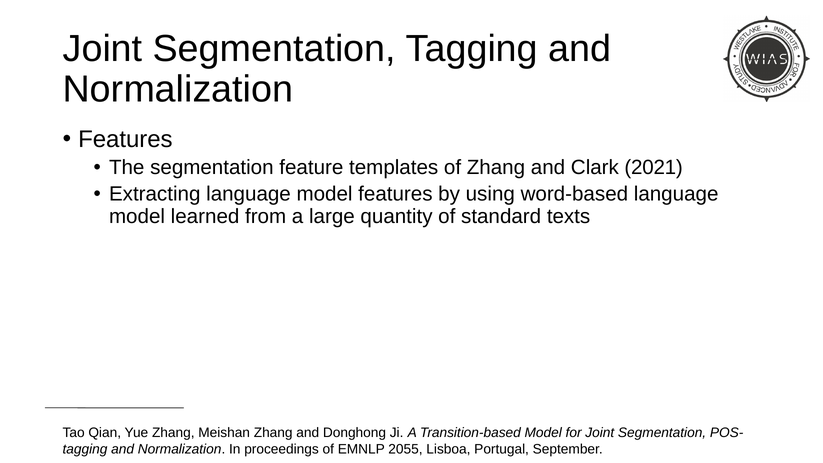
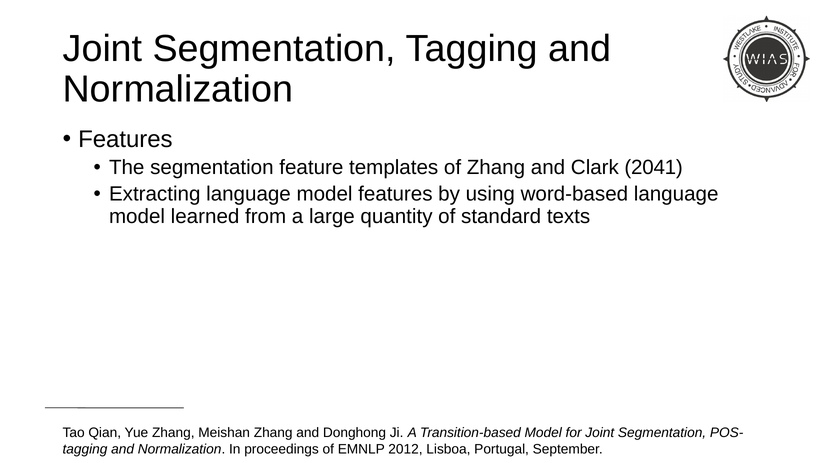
2021: 2021 -> 2041
2055: 2055 -> 2012
